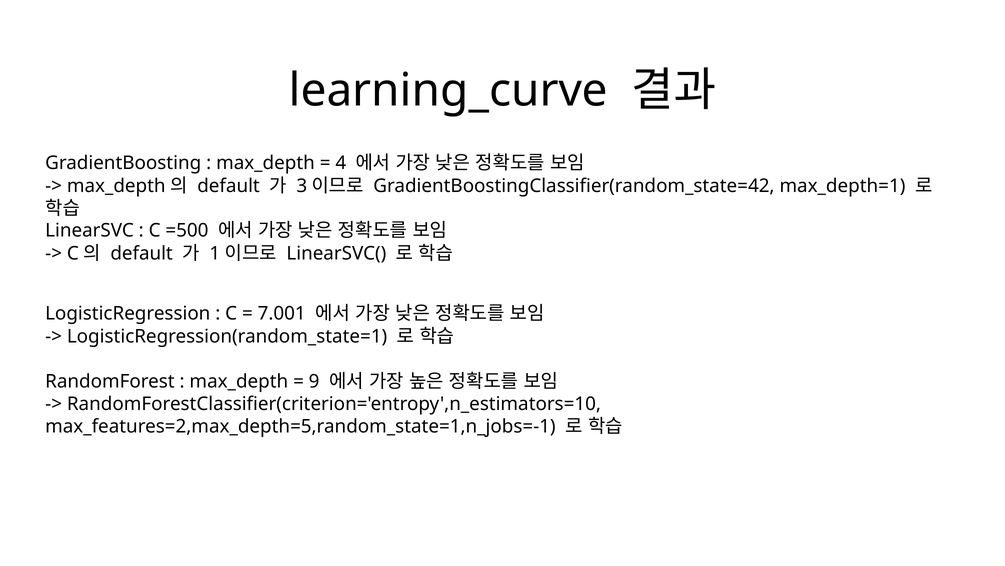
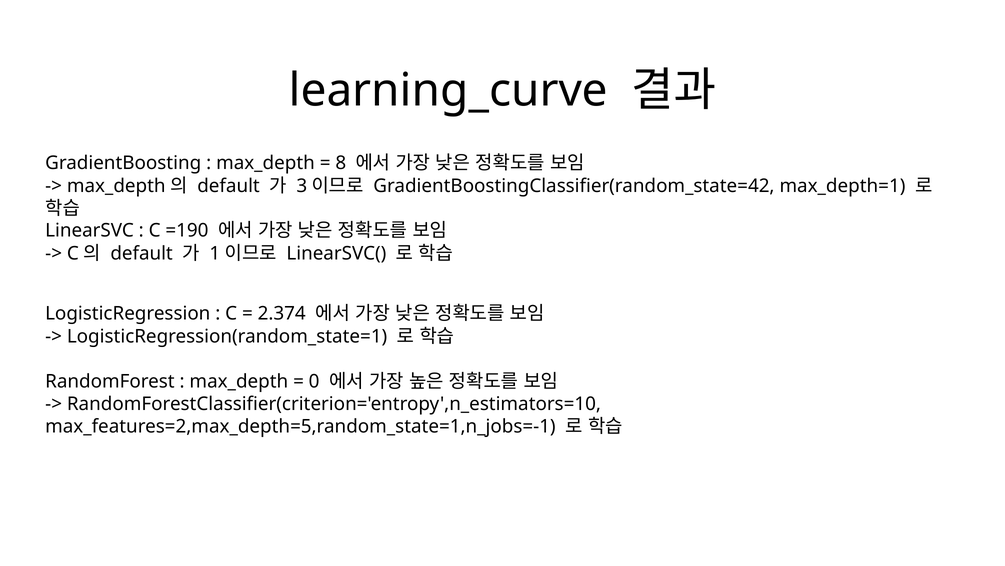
4: 4 -> 8
=500: =500 -> =190
7.001: 7.001 -> 2.374
9: 9 -> 0
